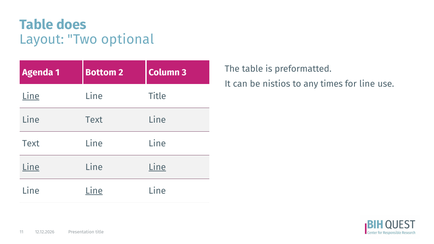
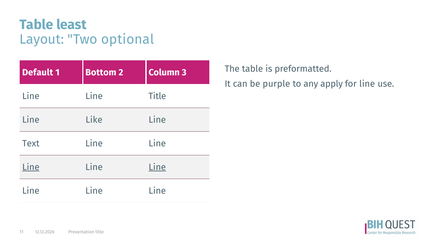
does: does -> least
Agenda: Agenda -> Default
nistios: nistios -> purple
times: times -> apply
Line at (31, 96) underline: present -> none
Text at (94, 120): Text -> Like
Line at (94, 191) underline: present -> none
